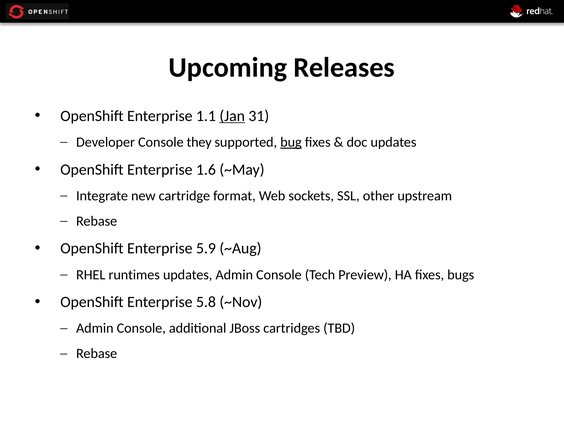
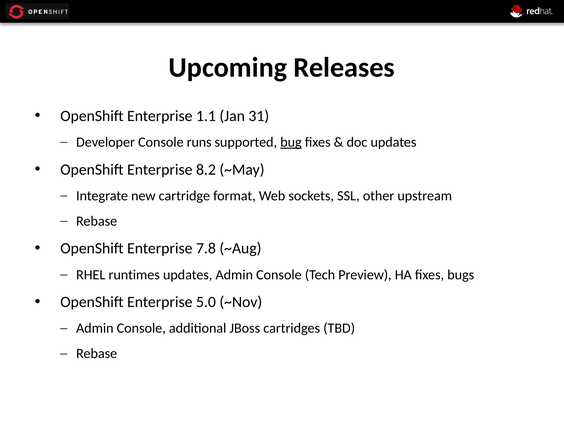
Jan underline: present -> none
they: they -> runs
1.6: 1.6 -> 8.2
5.9: 5.9 -> 7.8
5.8: 5.8 -> 5.0
